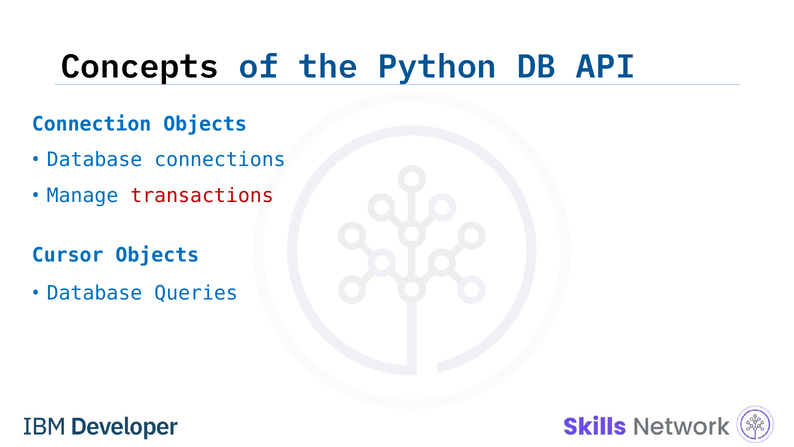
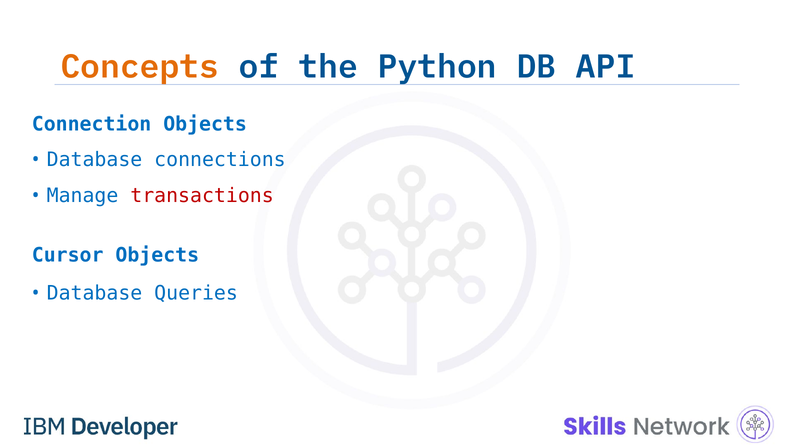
Concepts colour: black -> orange
